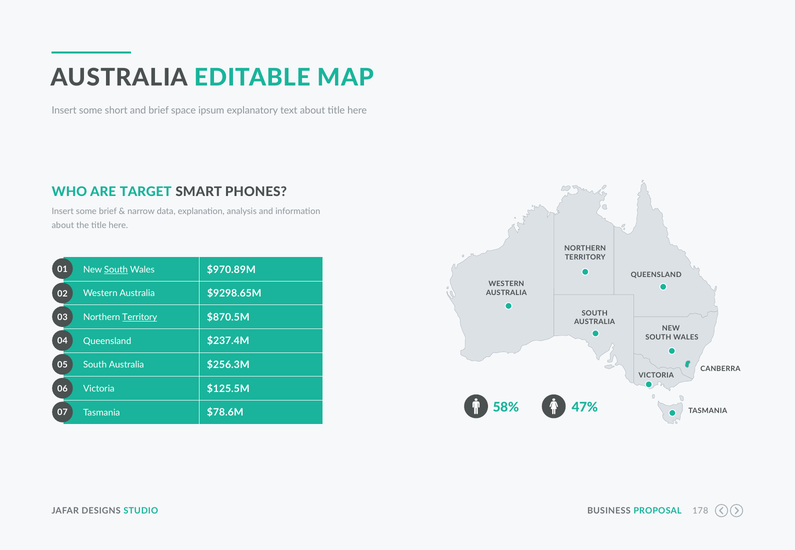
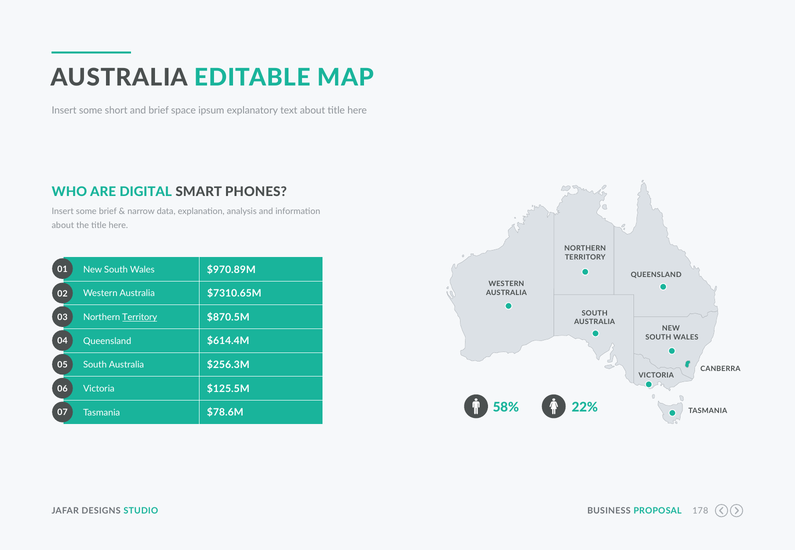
TARGET: TARGET -> DIGITAL
South at (116, 270) underline: present -> none
$9298.65M: $9298.65M -> $7310.65M
$237.4M: $237.4M -> $614.4M
47%: 47% -> 22%
